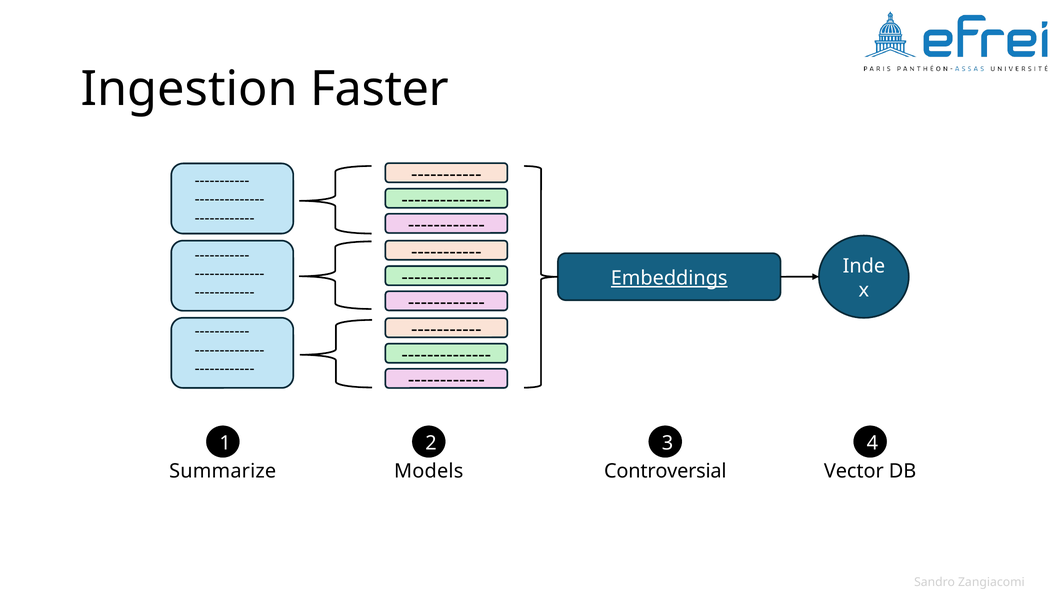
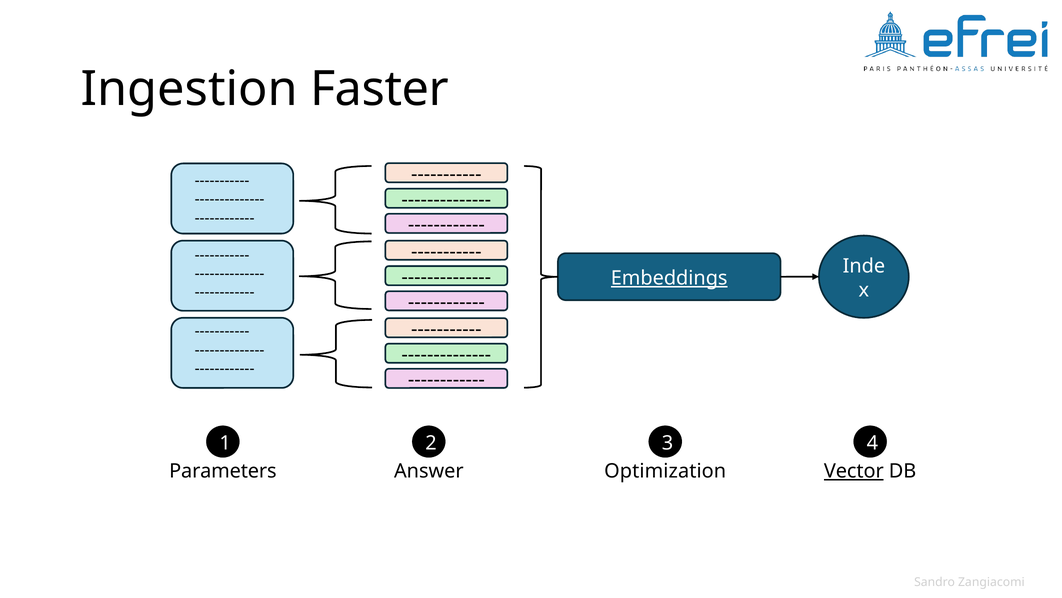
Summarize: Summarize -> Parameters
Models: Models -> Answer
Controversial: Controversial -> Optimization
Vector underline: none -> present
